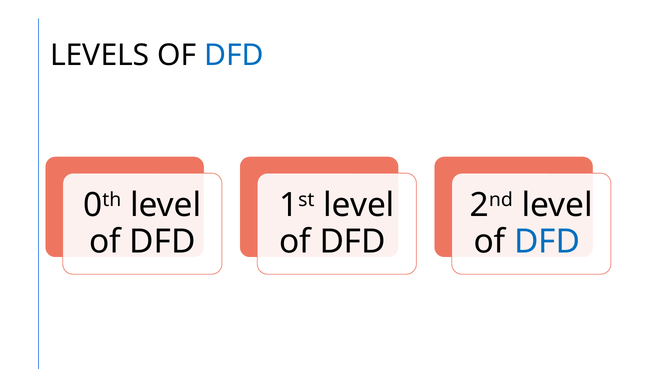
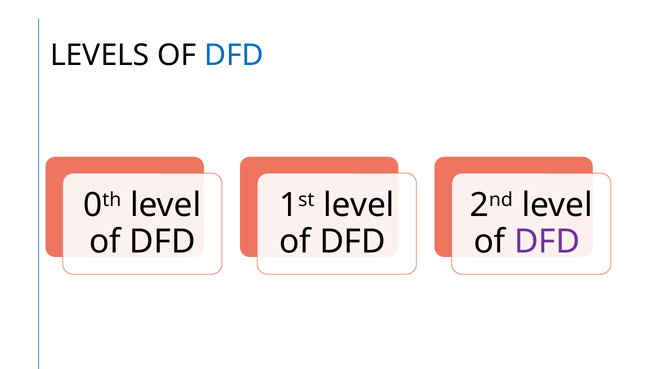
DFD at (547, 242) colour: blue -> purple
